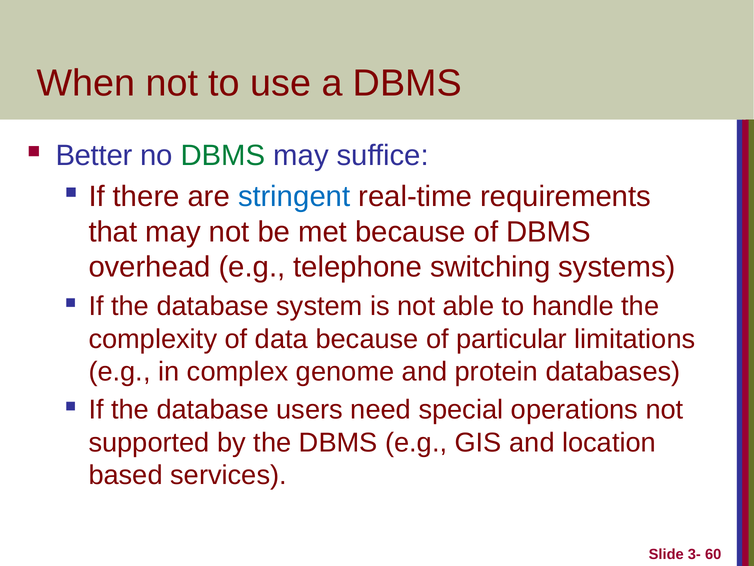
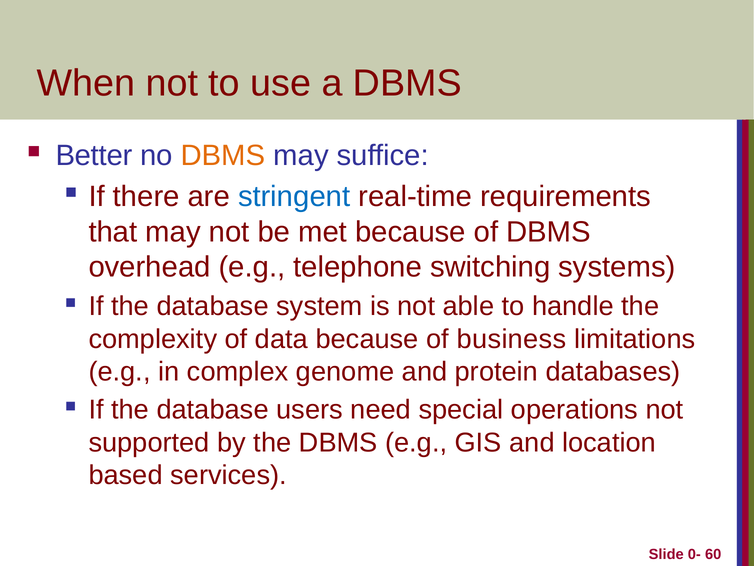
DBMS at (223, 155) colour: green -> orange
particular: particular -> business
3-: 3- -> 0-
